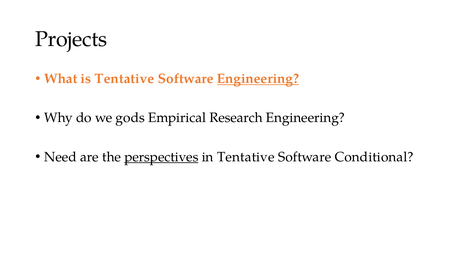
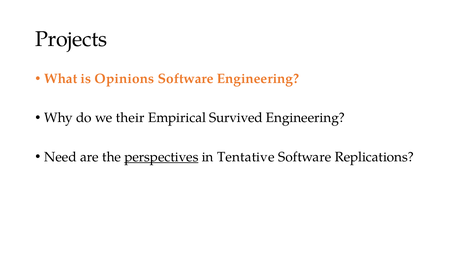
is Tentative: Tentative -> Opinions
Engineering at (258, 79) underline: present -> none
gods: gods -> their
Research: Research -> Survived
Conditional: Conditional -> Replications
